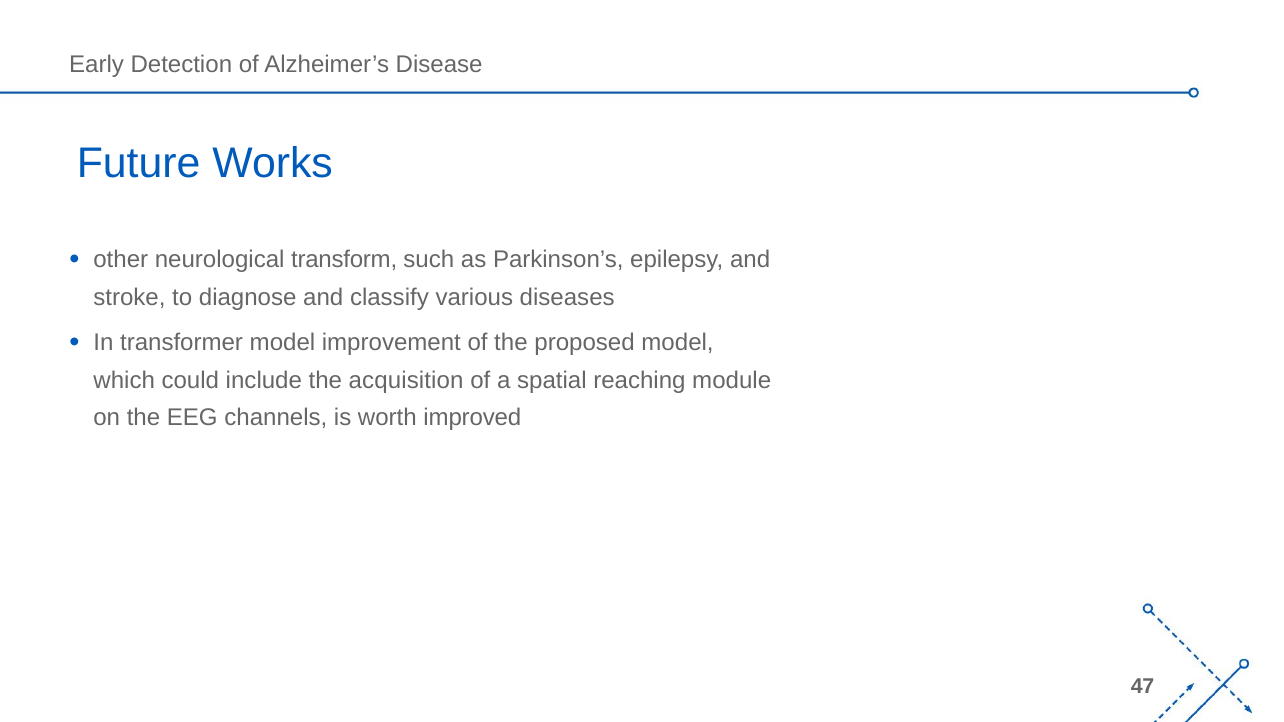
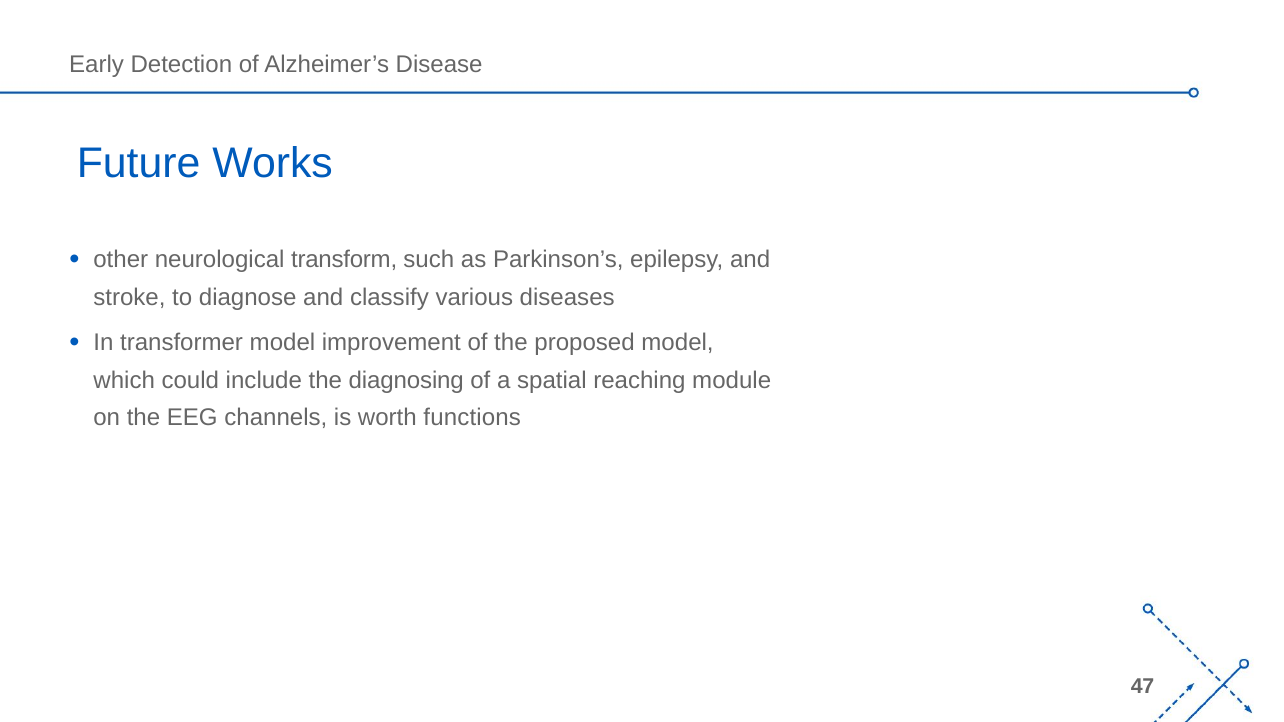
acquisition: acquisition -> diagnosing
improved: improved -> functions
